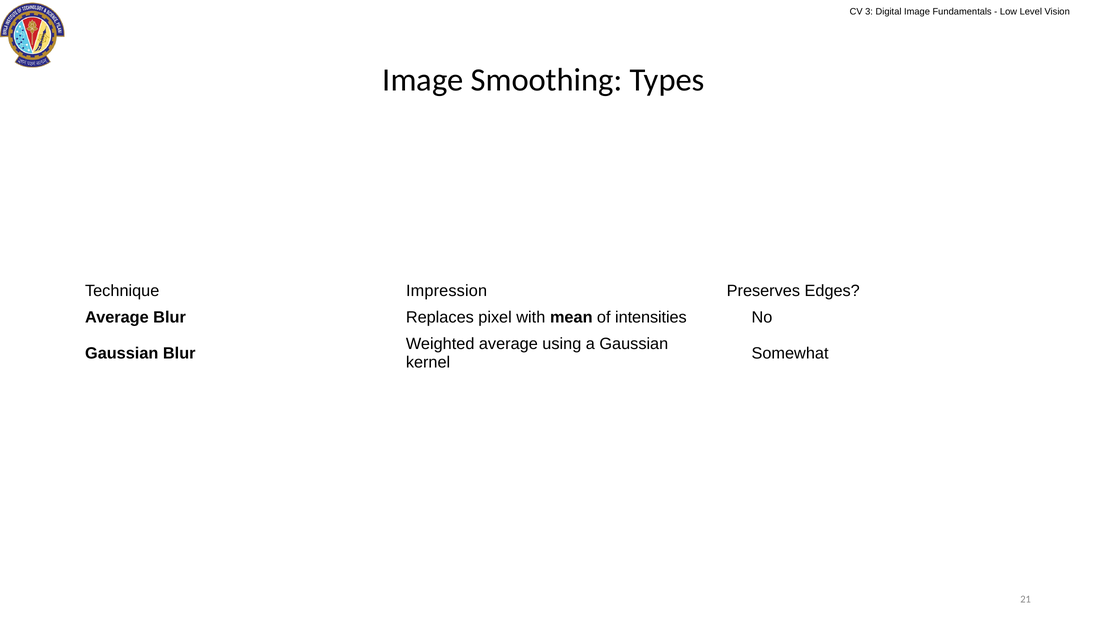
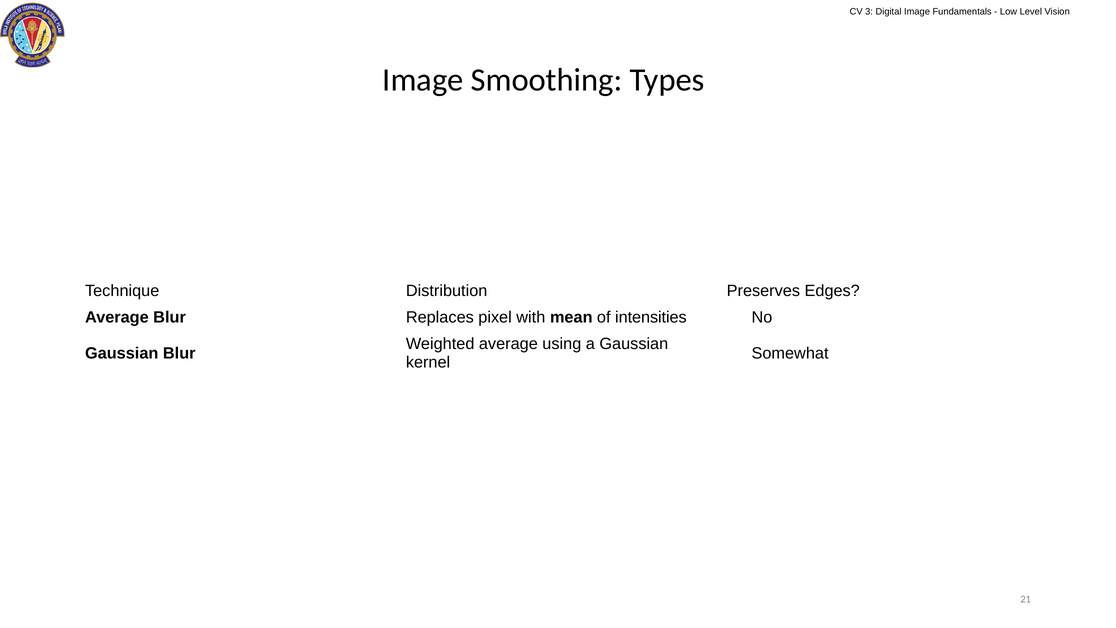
Impression: Impression -> Distribution
